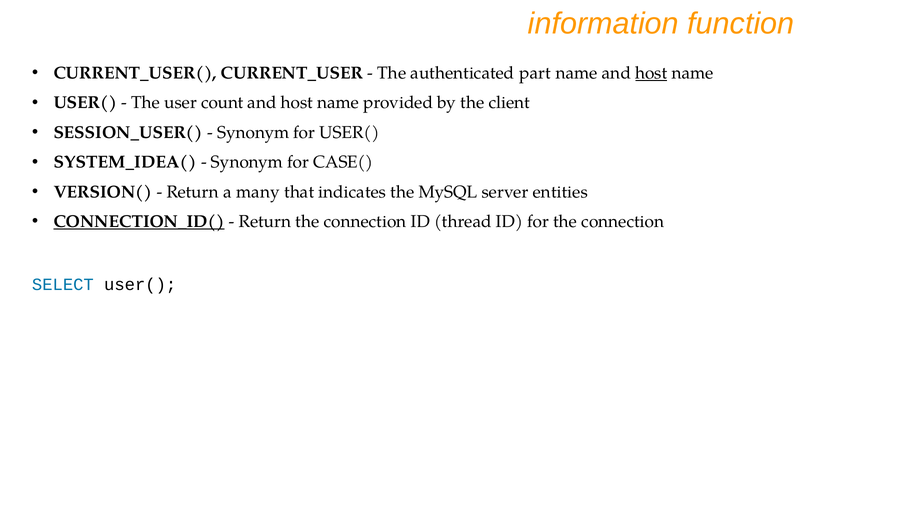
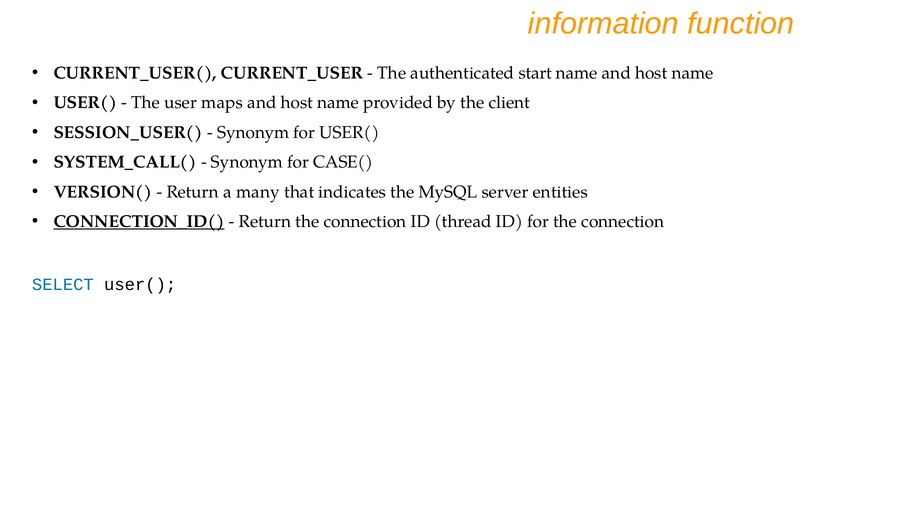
part: part -> start
host at (651, 73) underline: present -> none
count: count -> maps
SYSTEM_IDEA(: SYSTEM_IDEA( -> SYSTEM_CALL(
